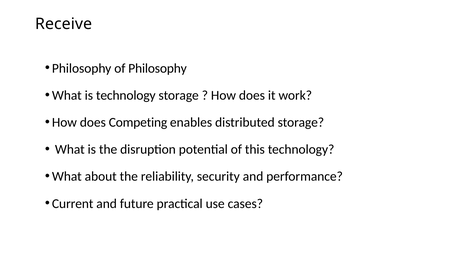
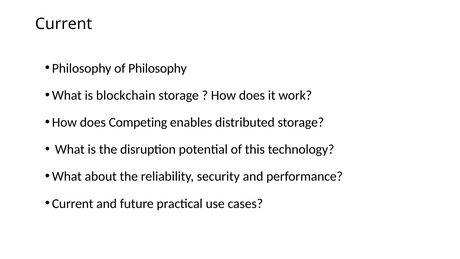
Receive at (64, 24): Receive -> Current
is technology: technology -> blockchain
